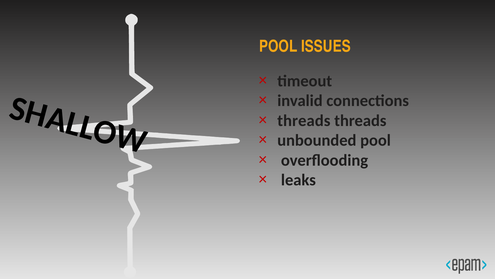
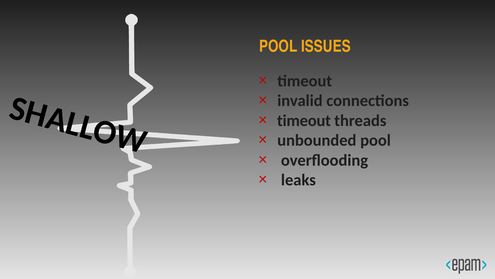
threads at (304, 120): threads -> timeout
